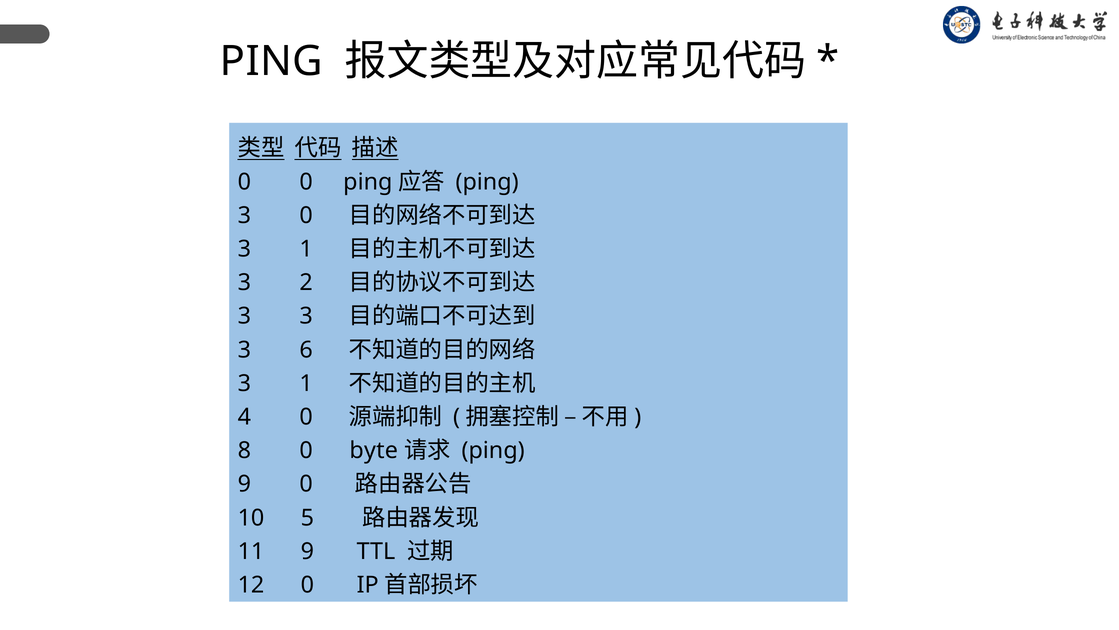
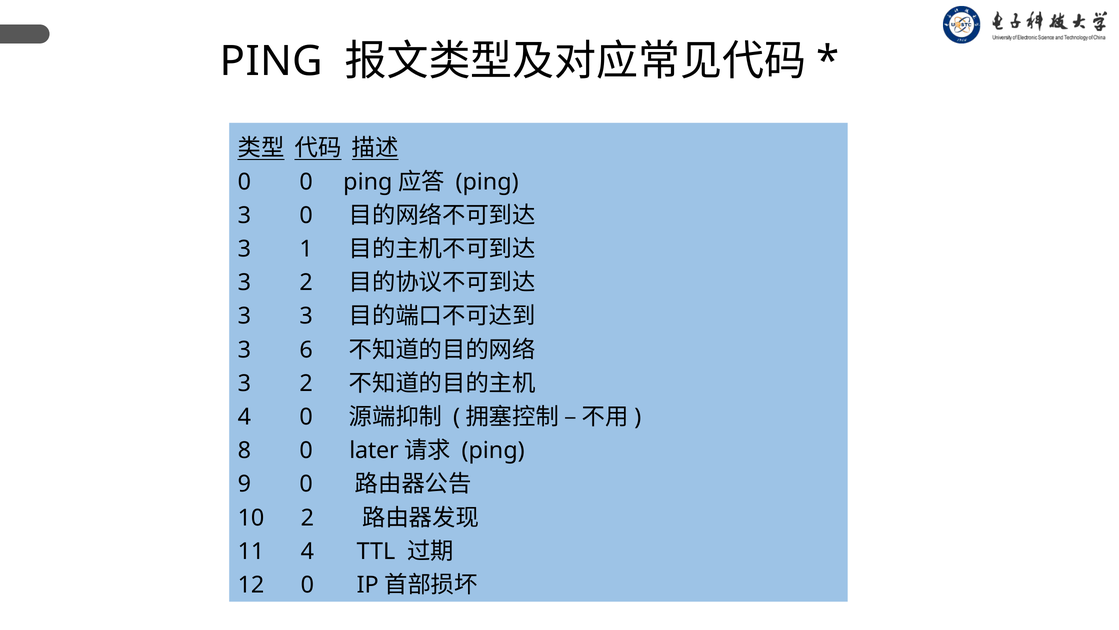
1 at (306, 383): 1 -> 2
byte: byte -> later
10 5: 5 -> 2
11 9: 9 -> 4
